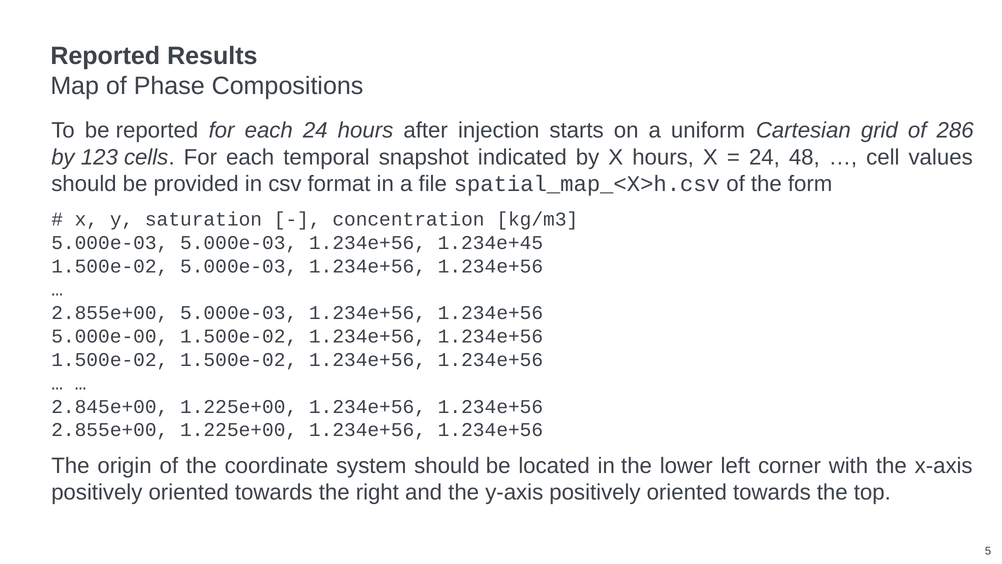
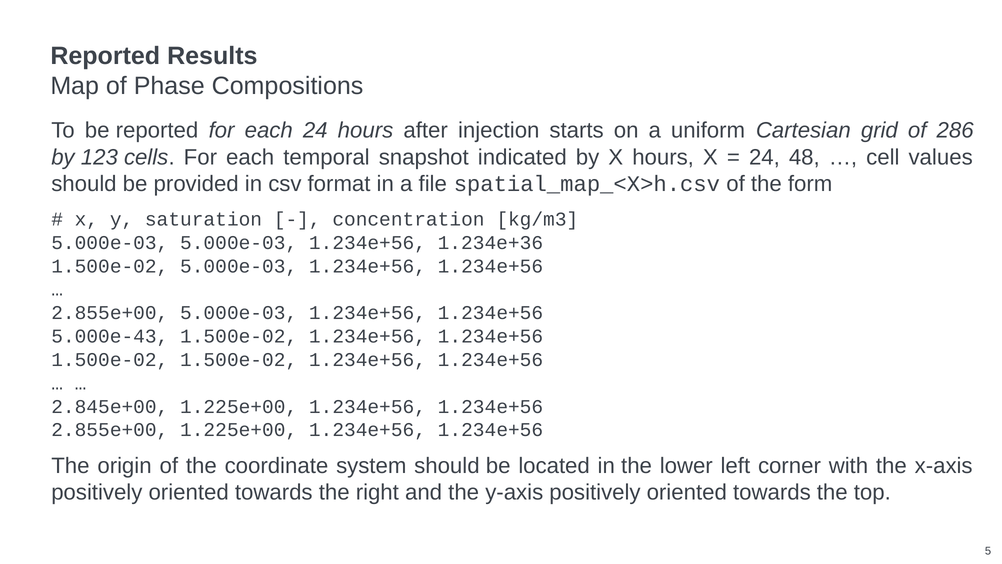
1.234e+45: 1.234e+45 -> 1.234e+36
5.000e-00: 5.000e-00 -> 5.000e-43
